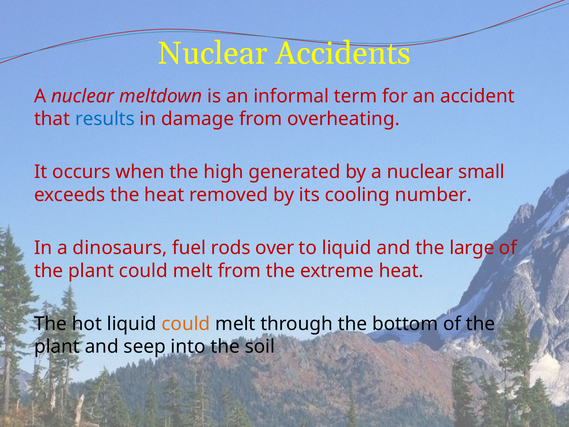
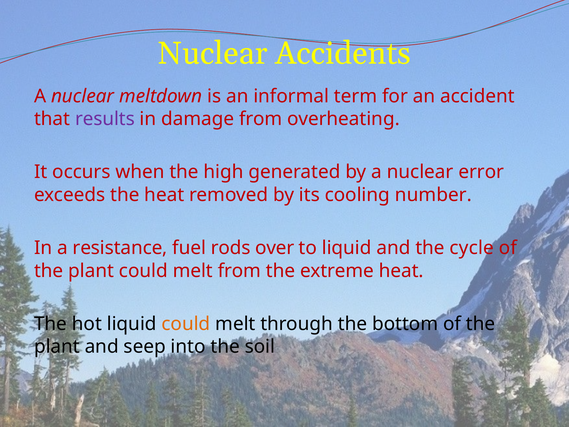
results colour: blue -> purple
small: small -> error
dinosaurs: dinosaurs -> resistance
large: large -> cycle
